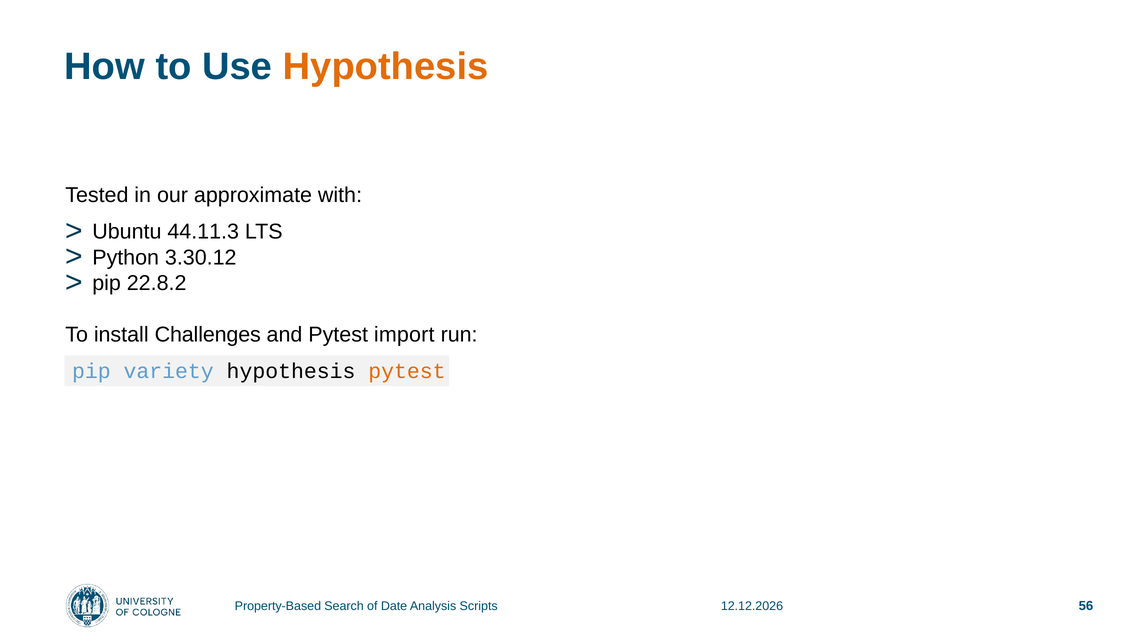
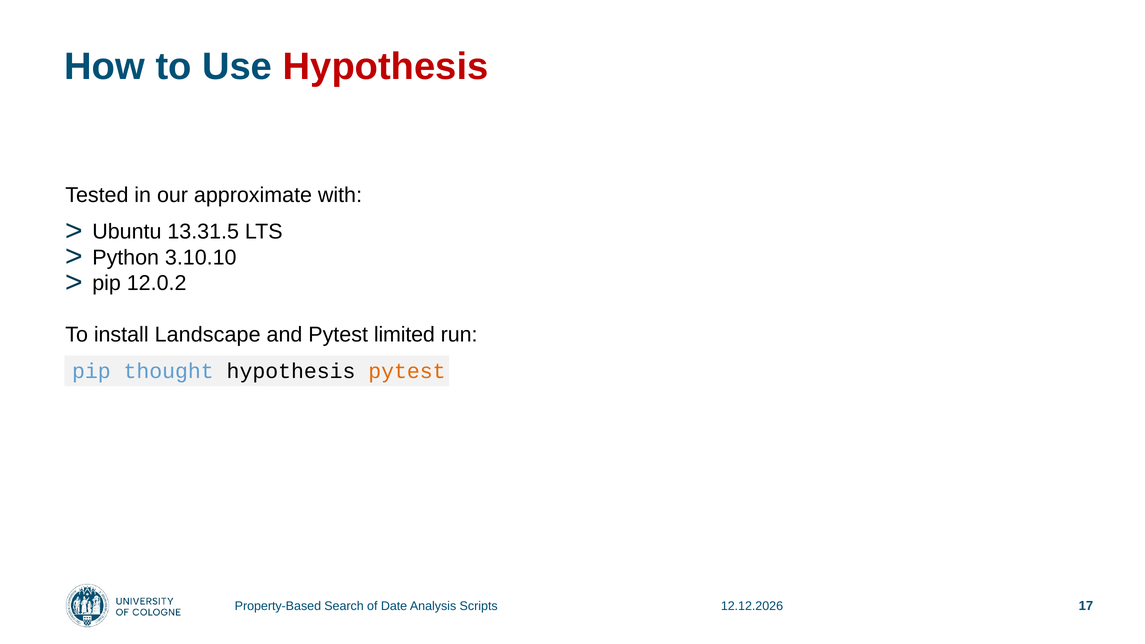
Hypothesis at (386, 67) colour: orange -> red
44.11.3: 44.11.3 -> 13.31.5
3.30.12: 3.30.12 -> 3.10.10
22.8.2: 22.8.2 -> 12.0.2
Challenges: Challenges -> Landscape
import: import -> limited
variety: variety -> thought
56: 56 -> 17
